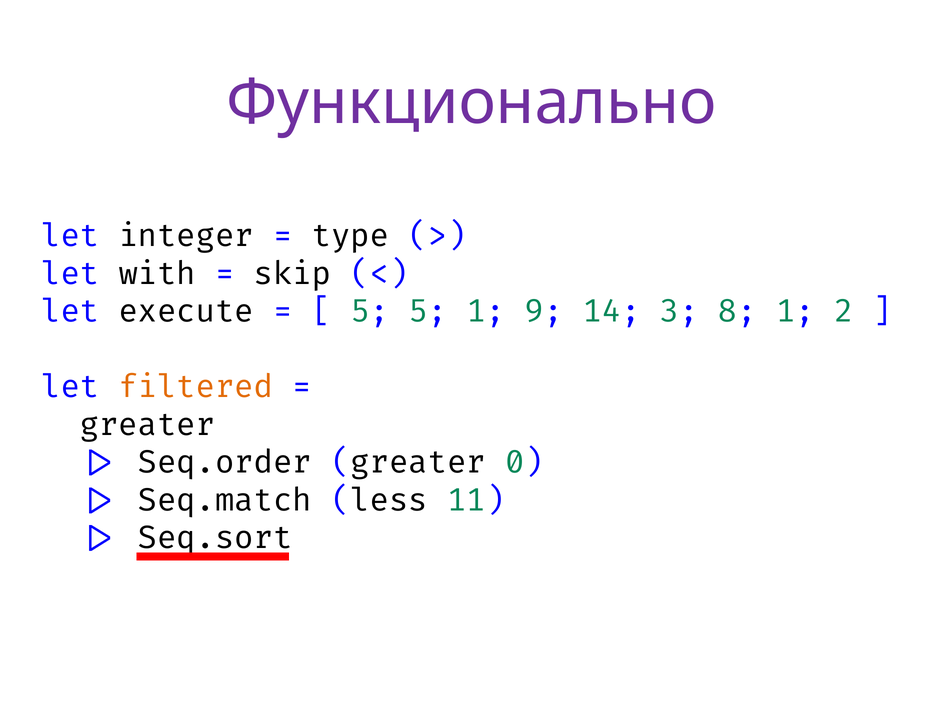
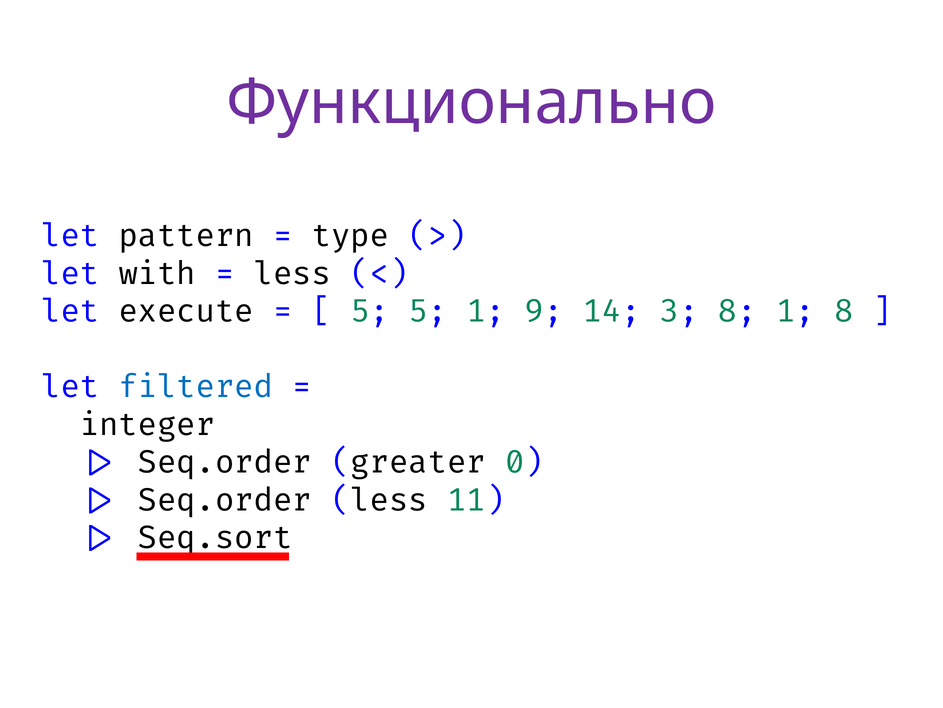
integer: integer -> pattern
skip at (292, 273): skip -> less
1 2: 2 -> 8
filtered colour: orange -> blue
greater at (147, 424): greater -> integer
Seq.match at (225, 500): Seq.match -> Seq.order
